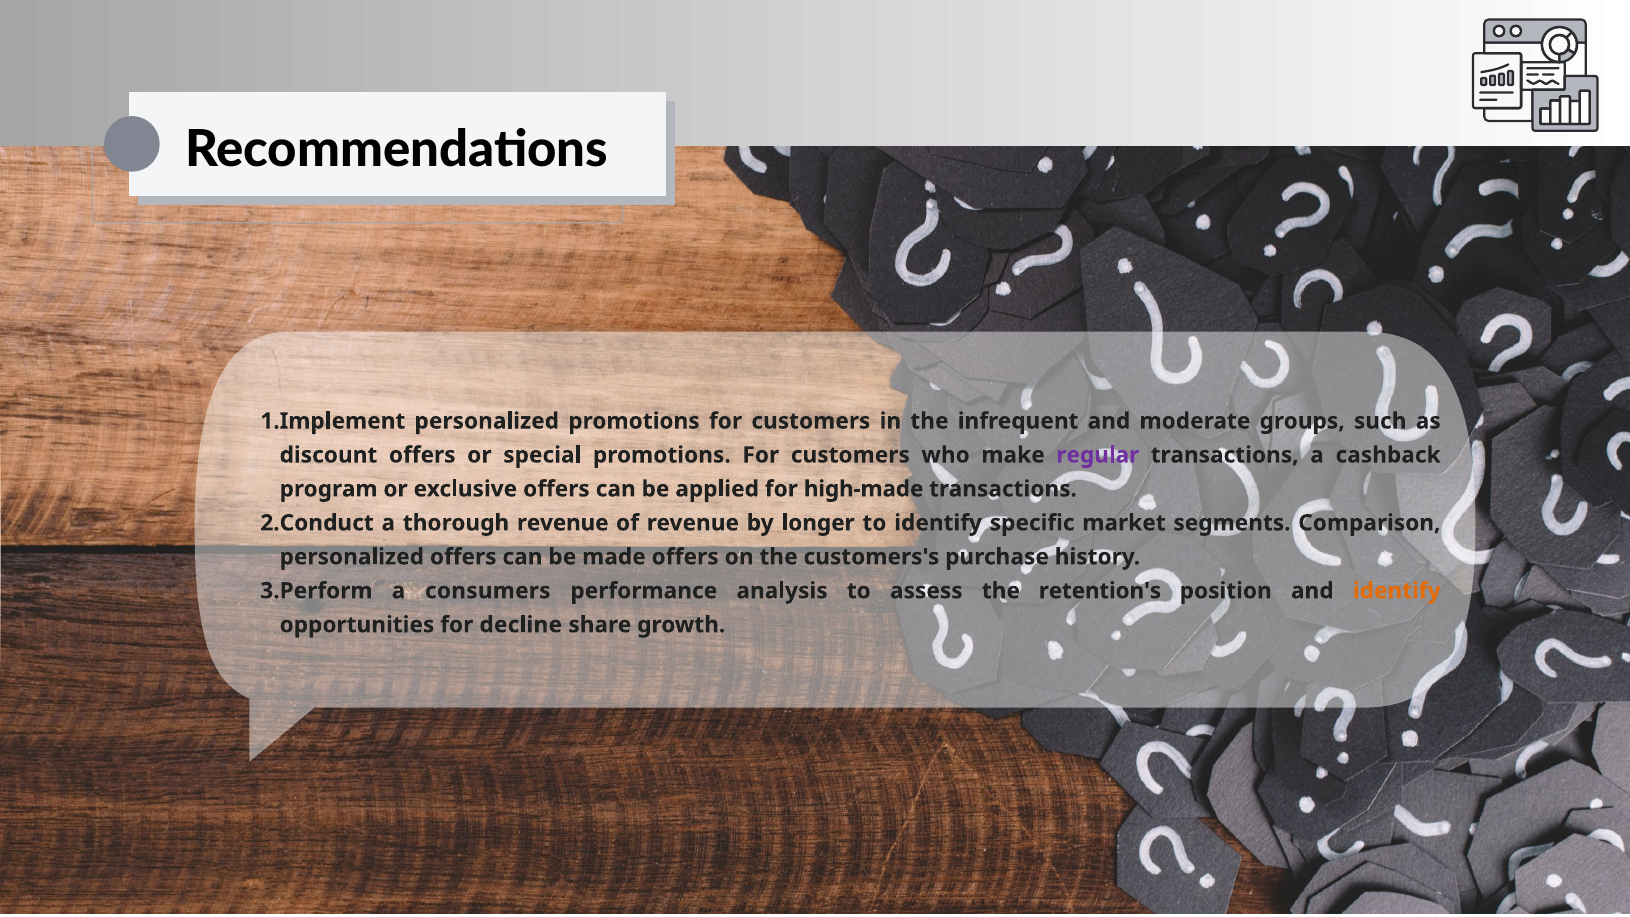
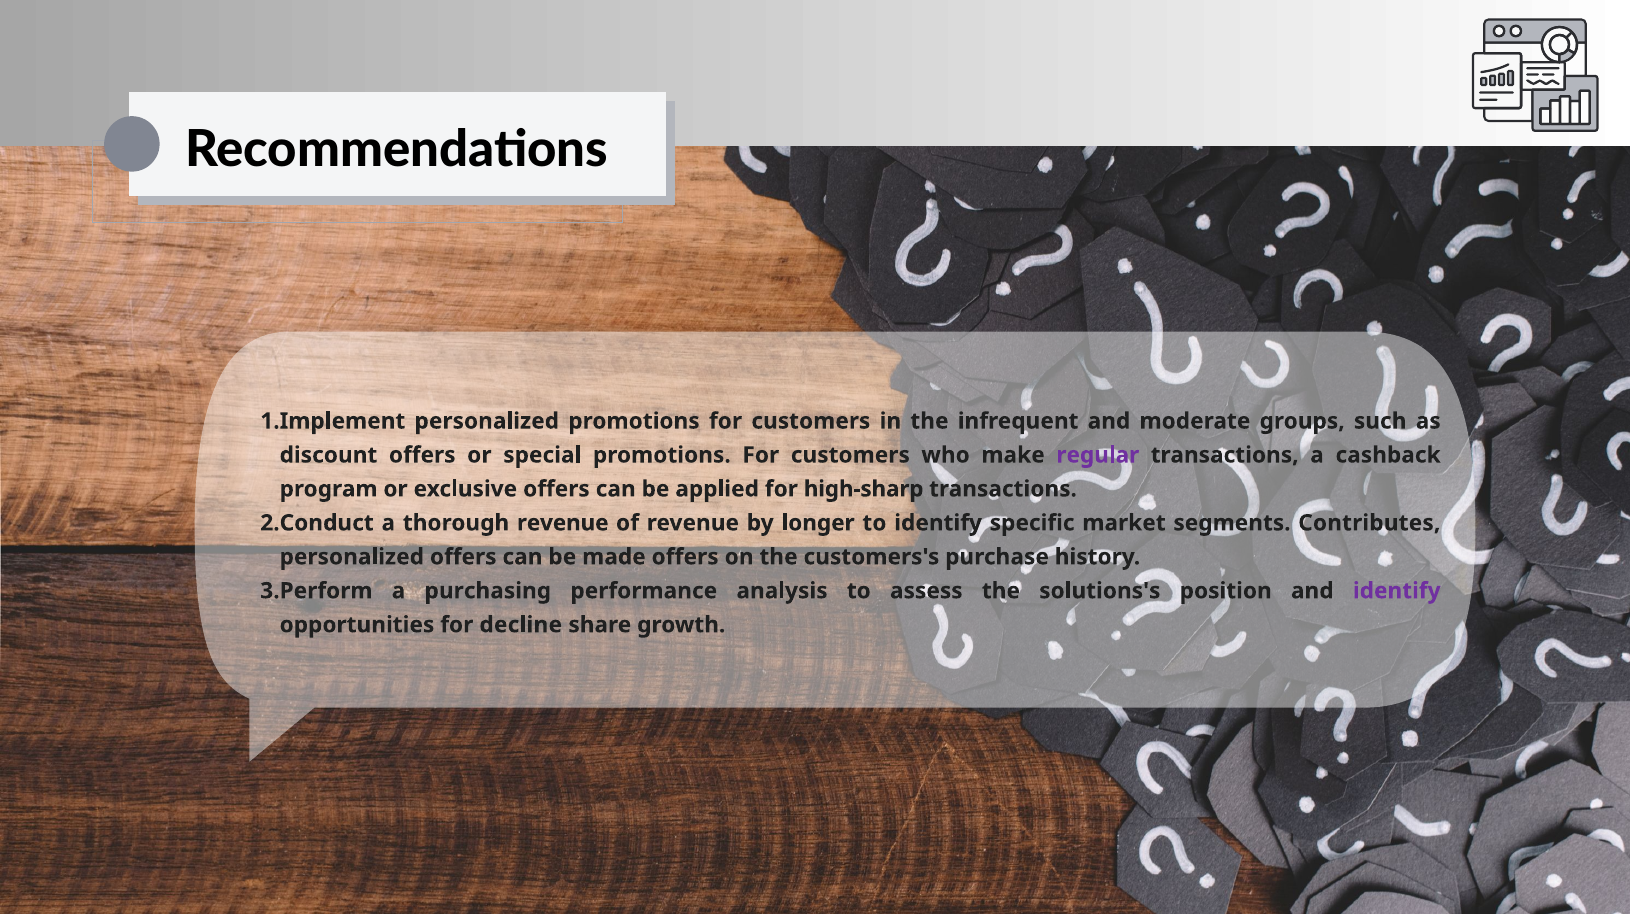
high-made: high-made -> high-sharp
Comparison: Comparison -> Contributes
consumers: consumers -> purchasing
retention's: retention's -> solutions's
identify at (1397, 591) colour: orange -> purple
